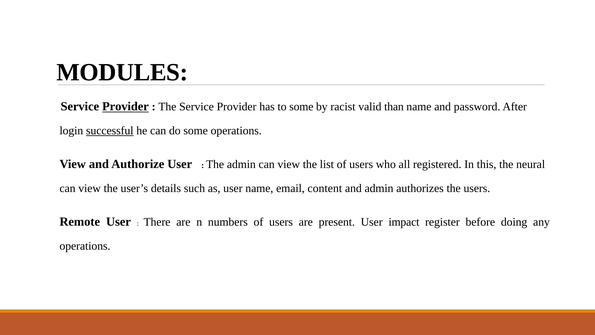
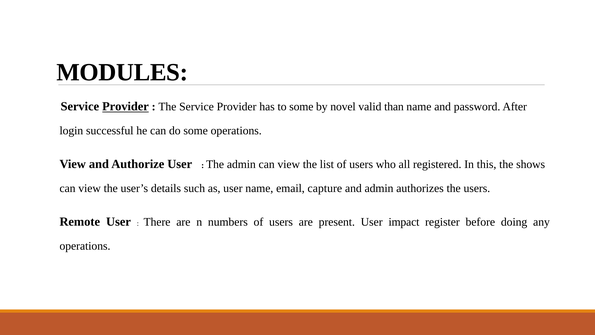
racist: racist -> novel
successful underline: present -> none
neural: neural -> shows
content: content -> capture
